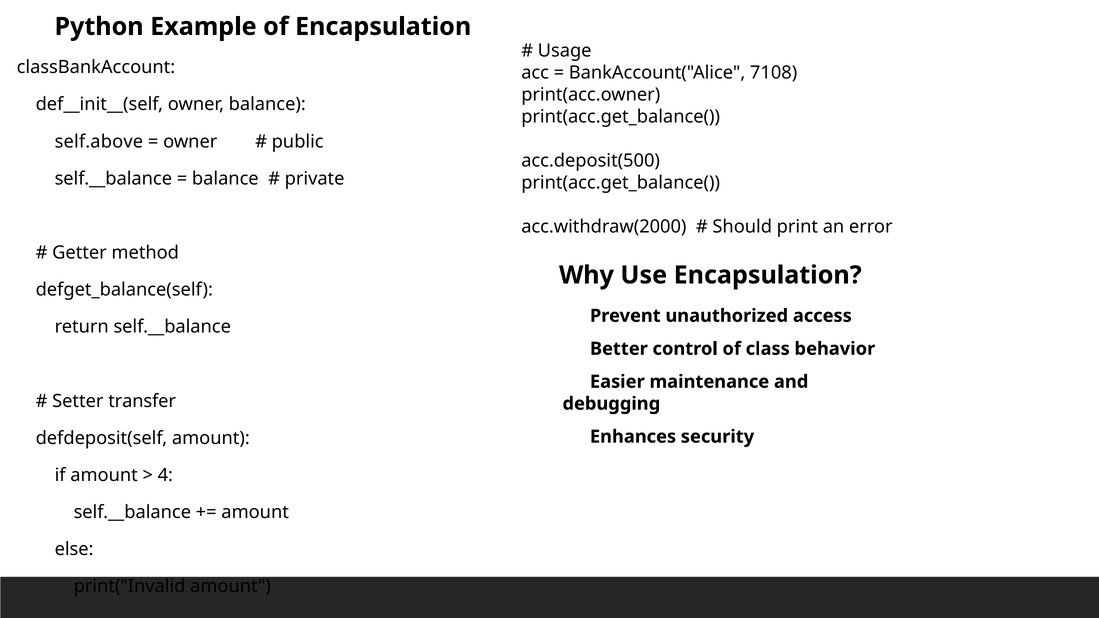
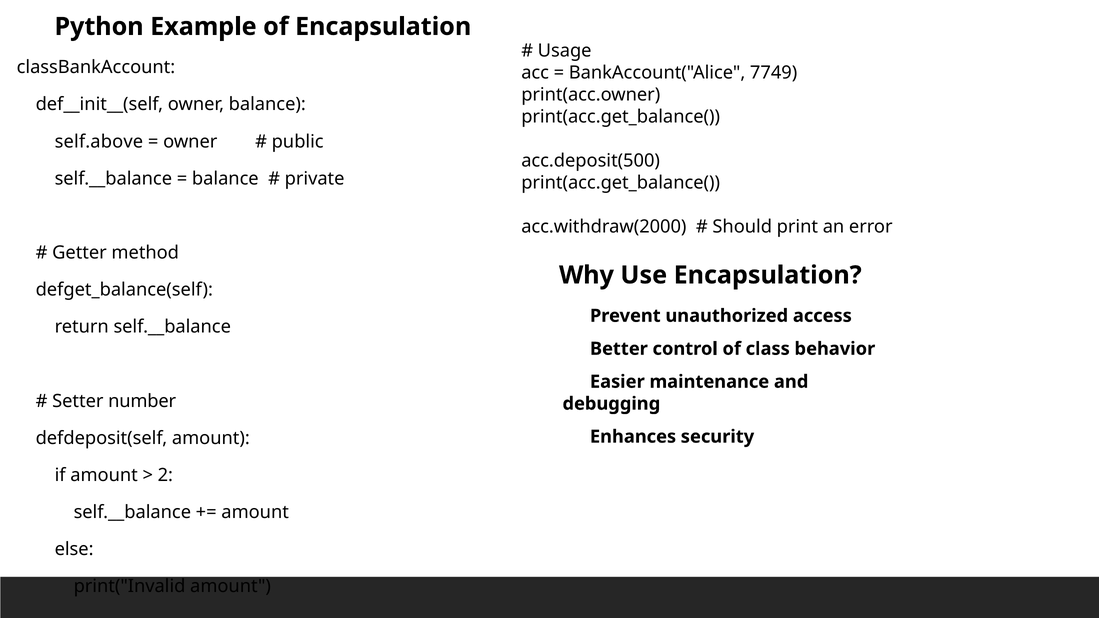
7108: 7108 -> 7749
transfer: transfer -> number
4: 4 -> 2
